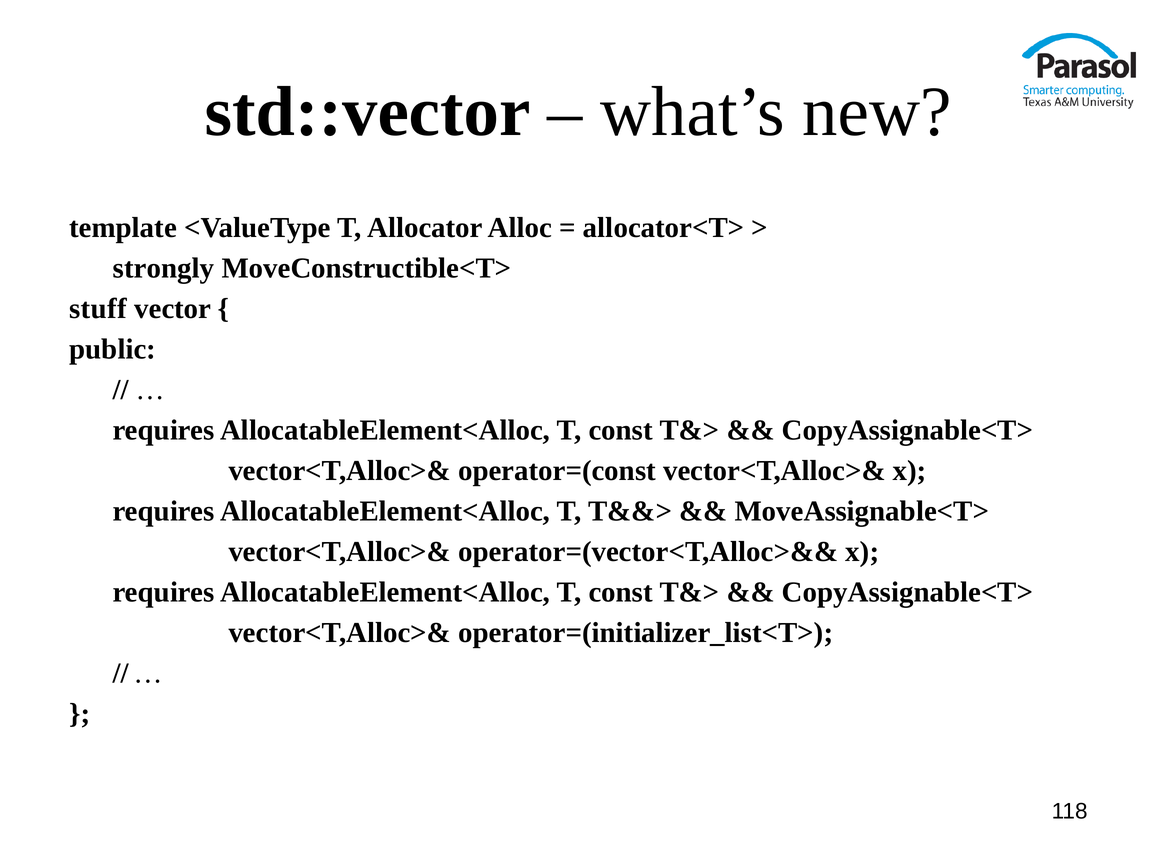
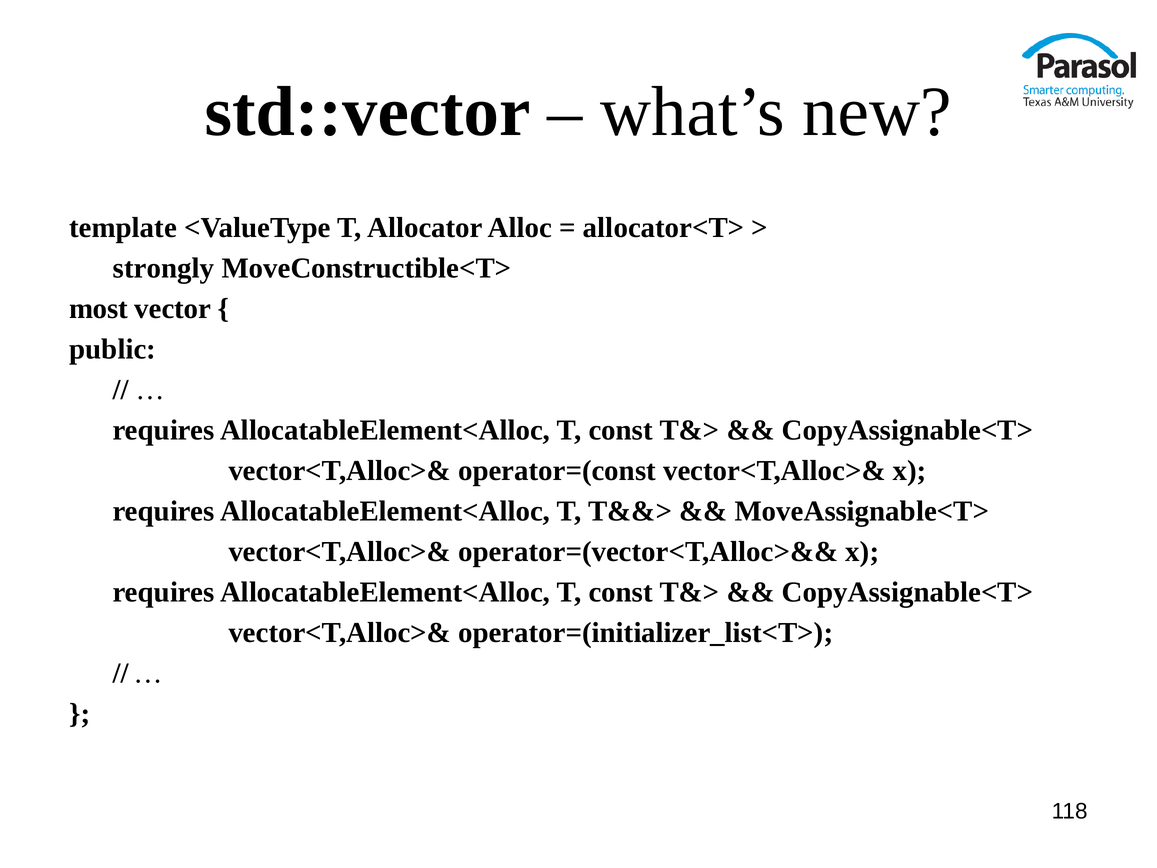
stuff: stuff -> most
